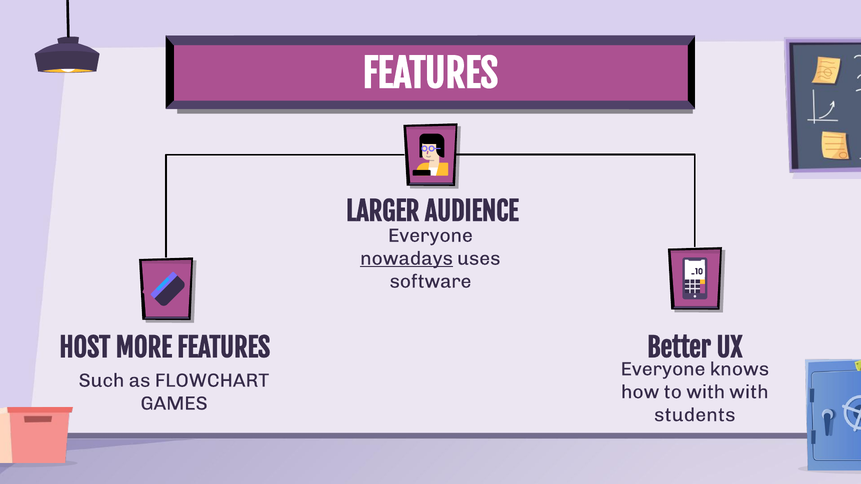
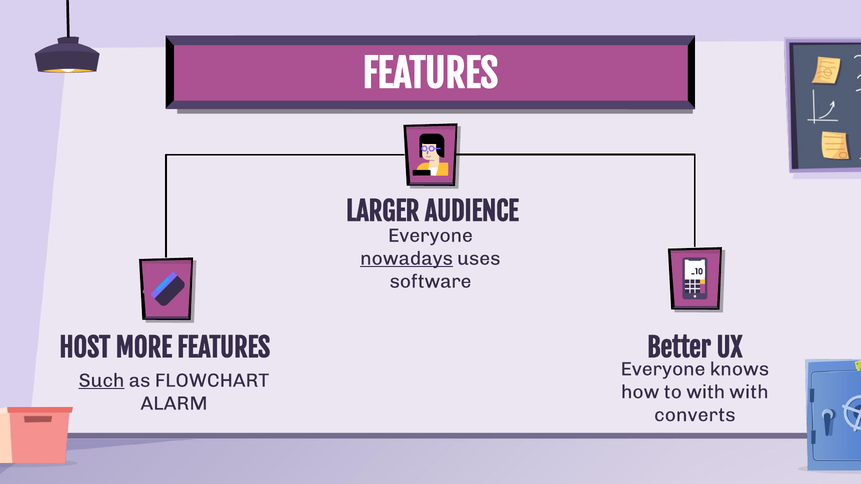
Such underline: none -> present
GAMES: GAMES -> ALARM
students: students -> converts
